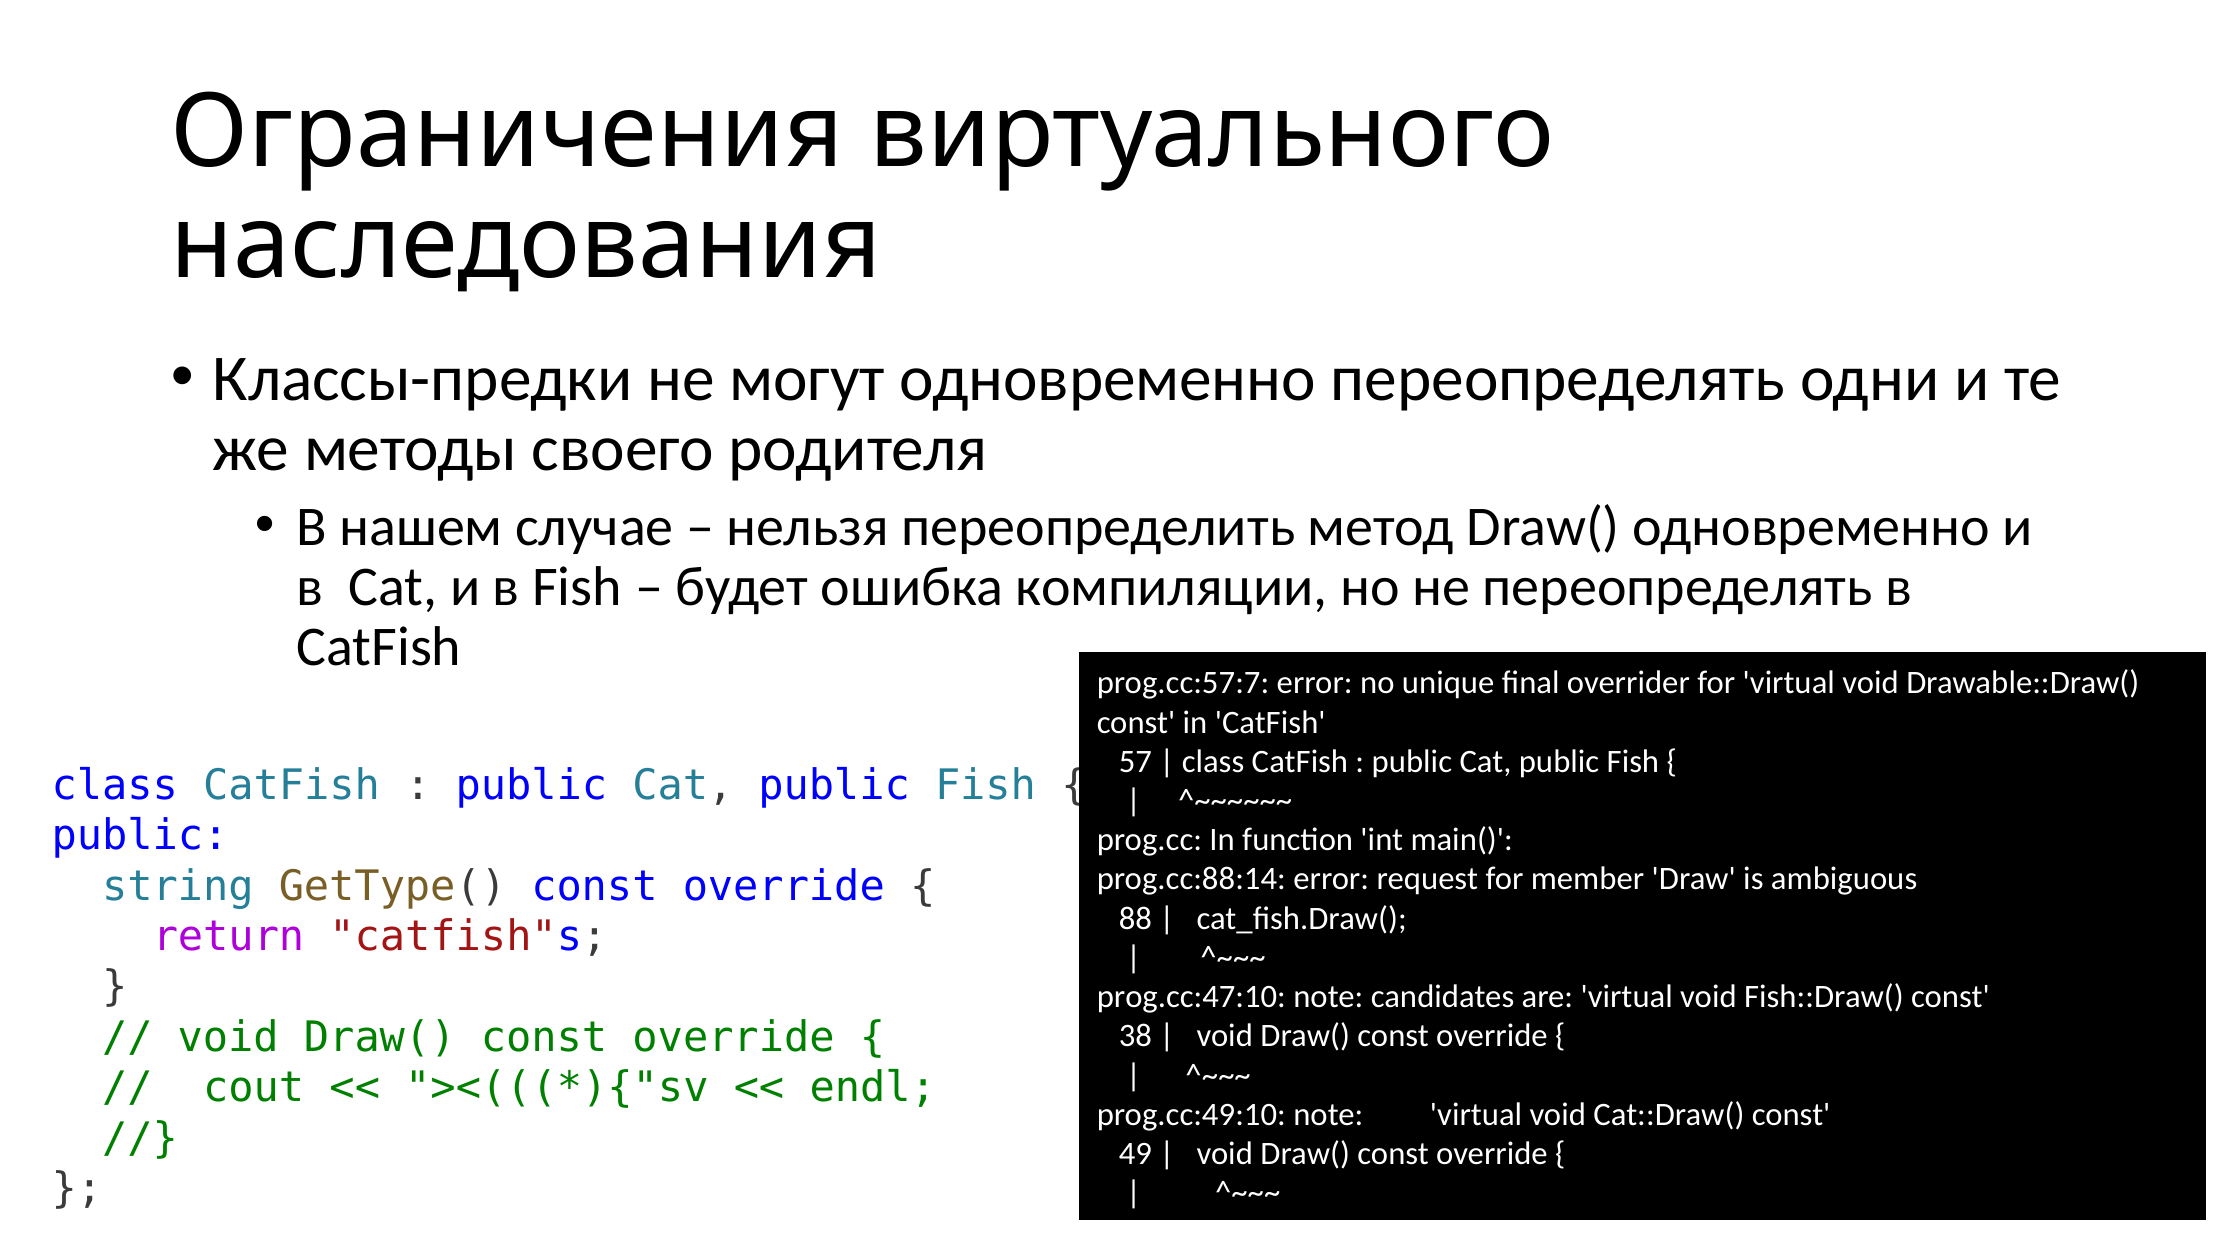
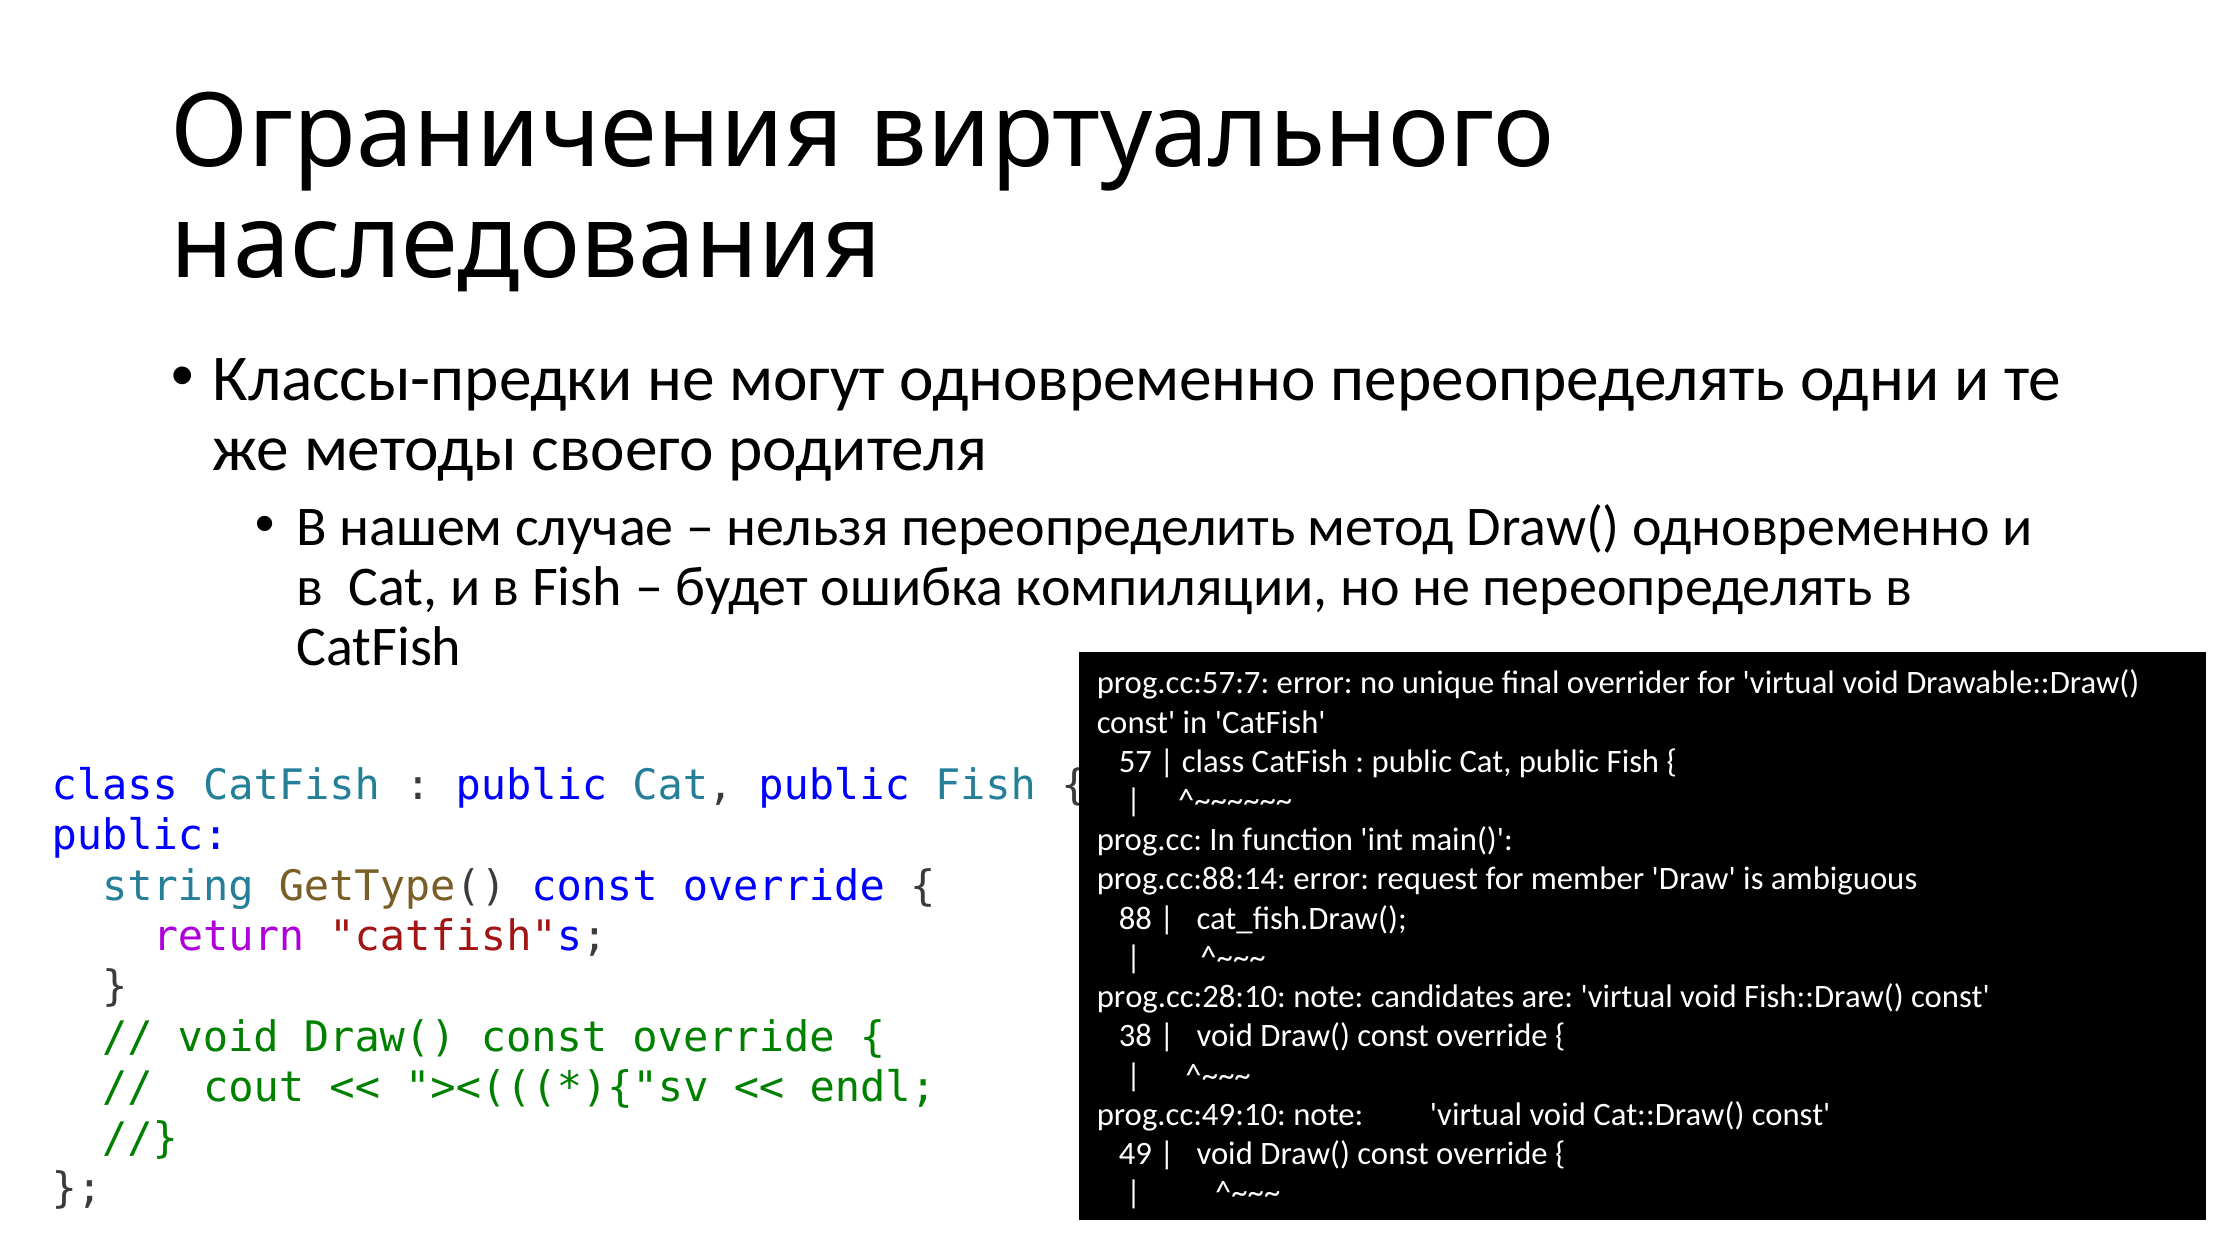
prog.cc:47:10: prog.cc:47:10 -> prog.cc:28:10
